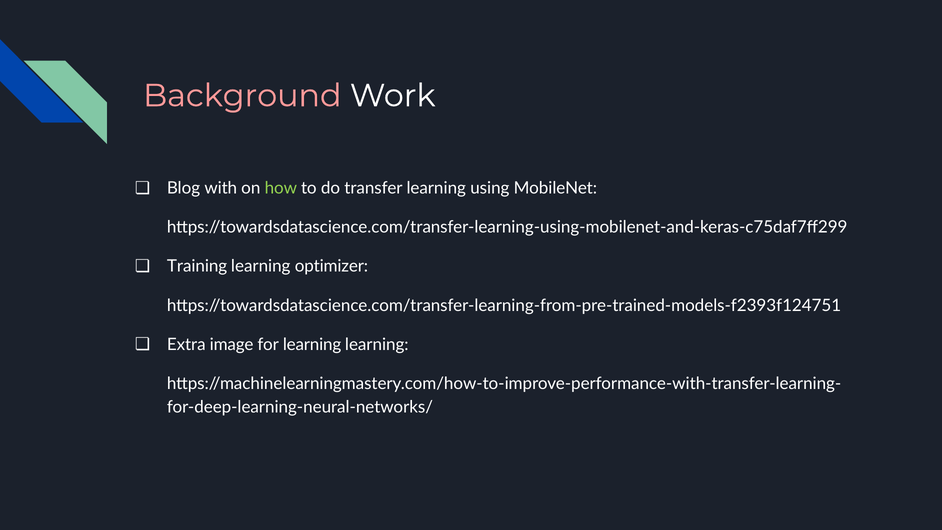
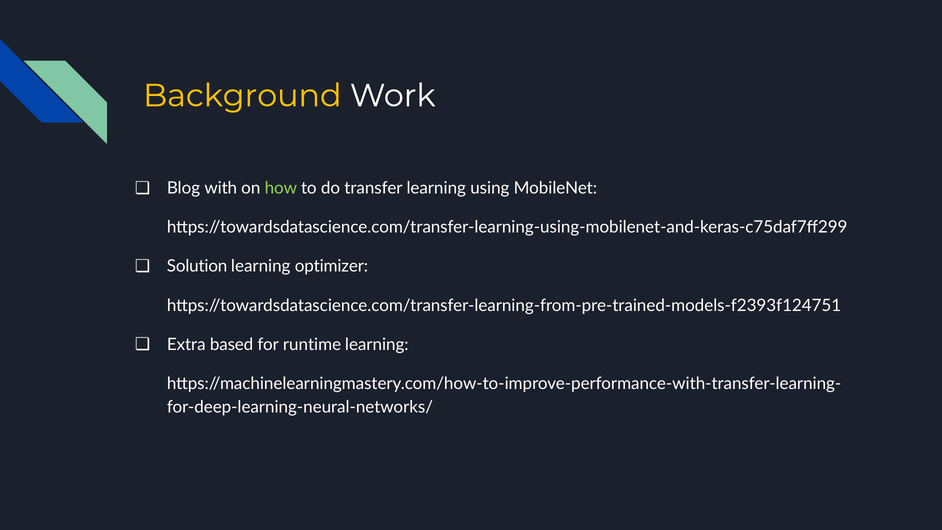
Background colour: pink -> yellow
Training: Training -> Solution
image: image -> based
for learning: learning -> runtime
